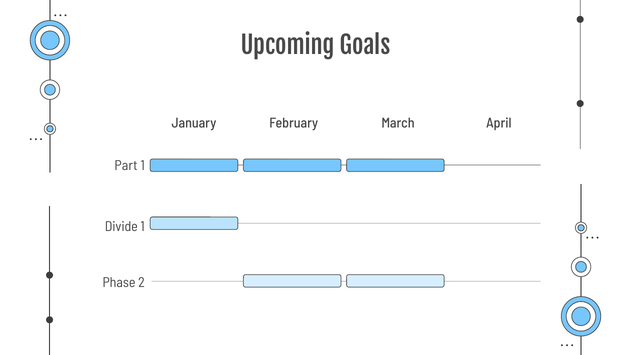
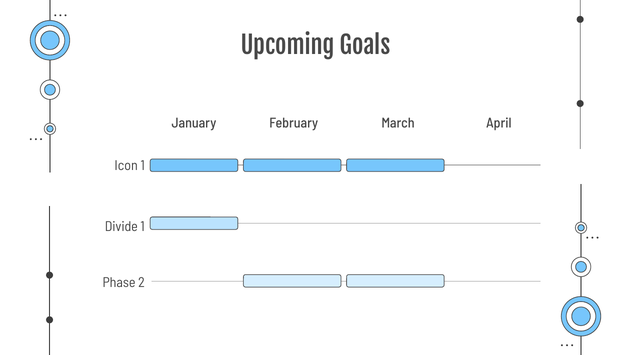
Part: Part -> Icon
